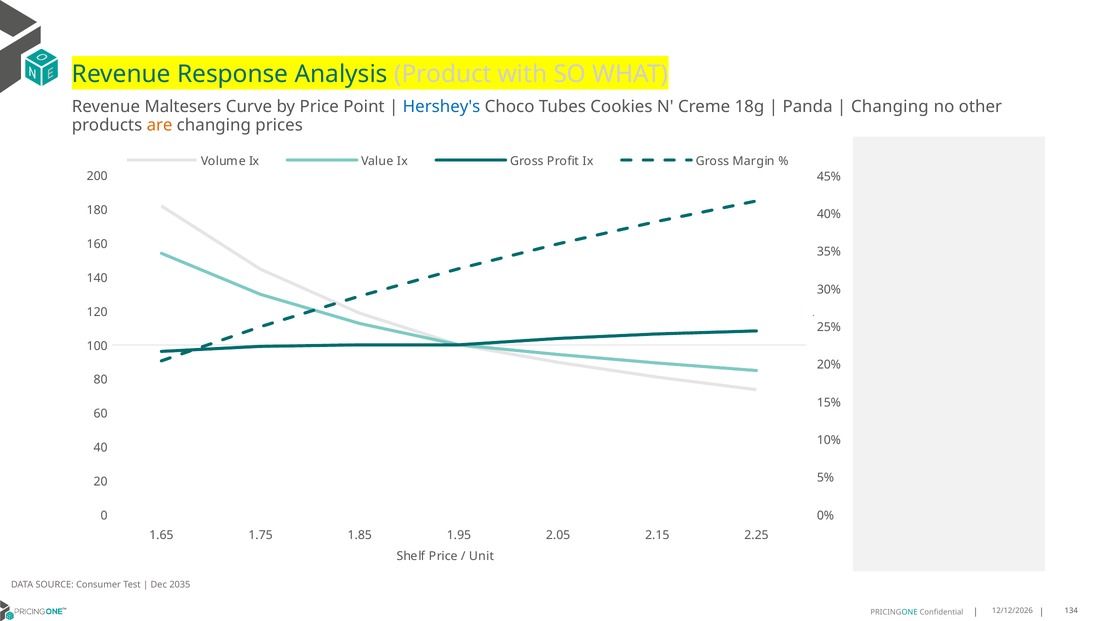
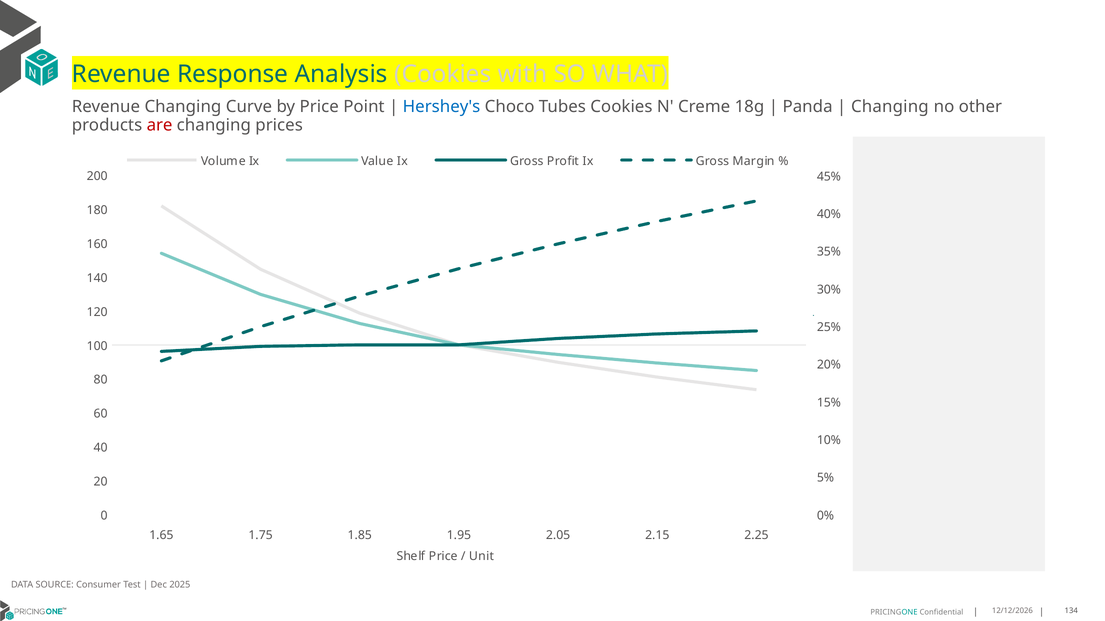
Analysis Product: Product -> Cookies
Revenue Maltesers: Maltesers -> Changing
are colour: orange -> red
2035: 2035 -> 2025
